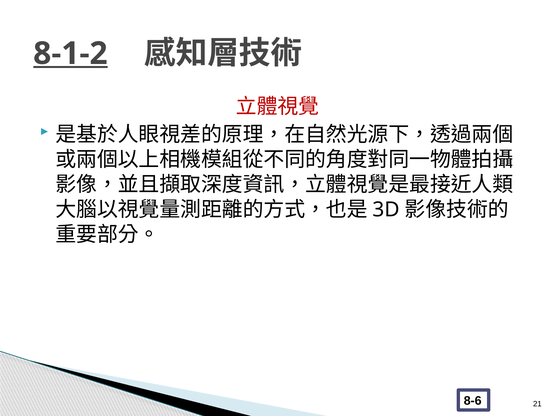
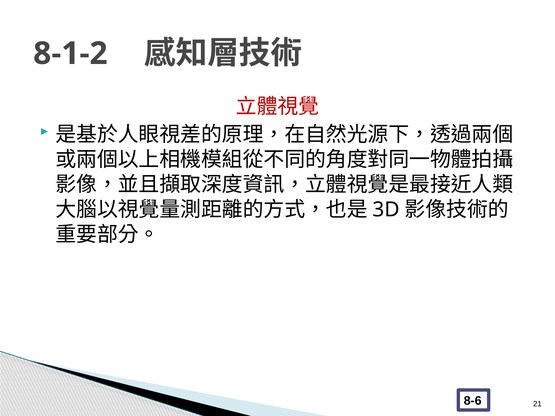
8-1-2 underline: present -> none
